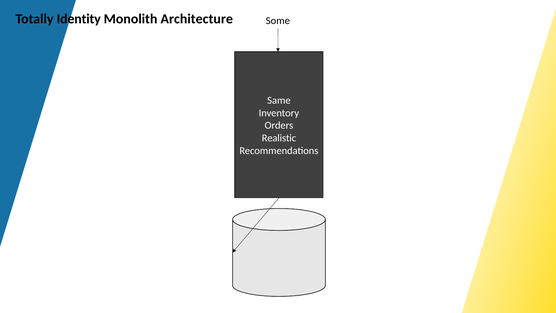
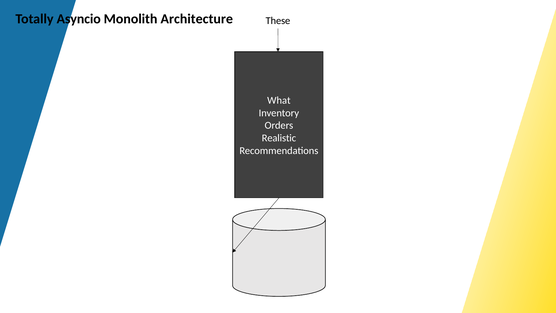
Identity: Identity -> Asyncio
Some: Some -> These
Same: Same -> What
